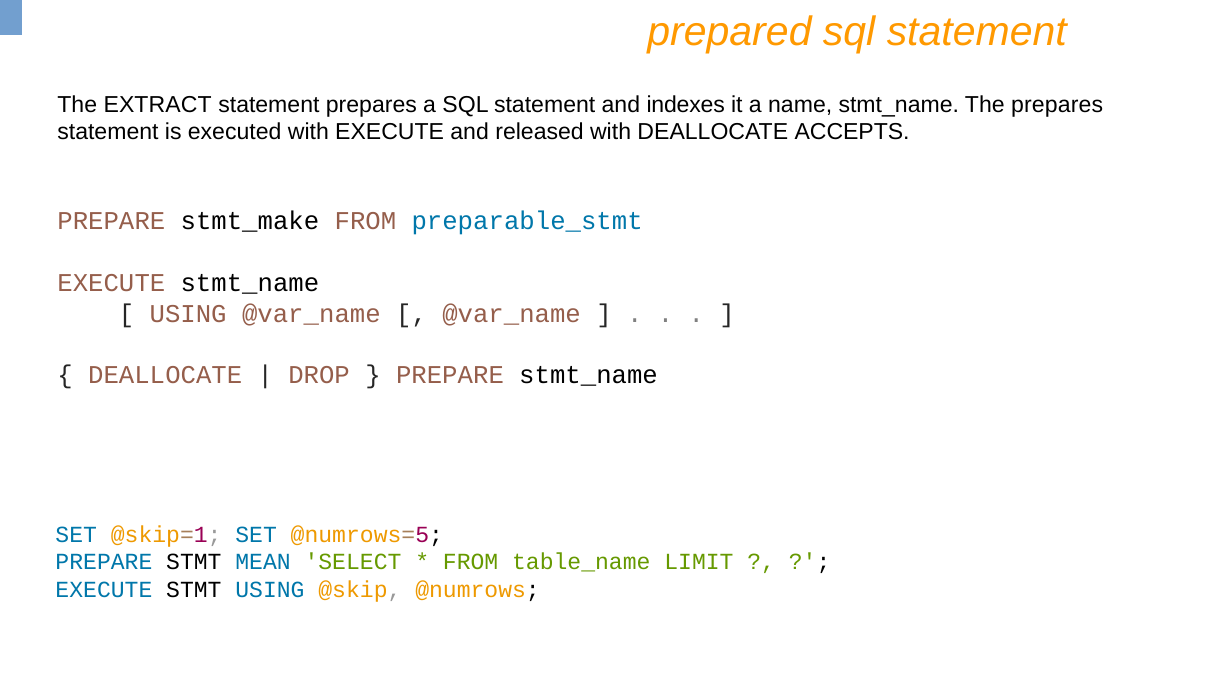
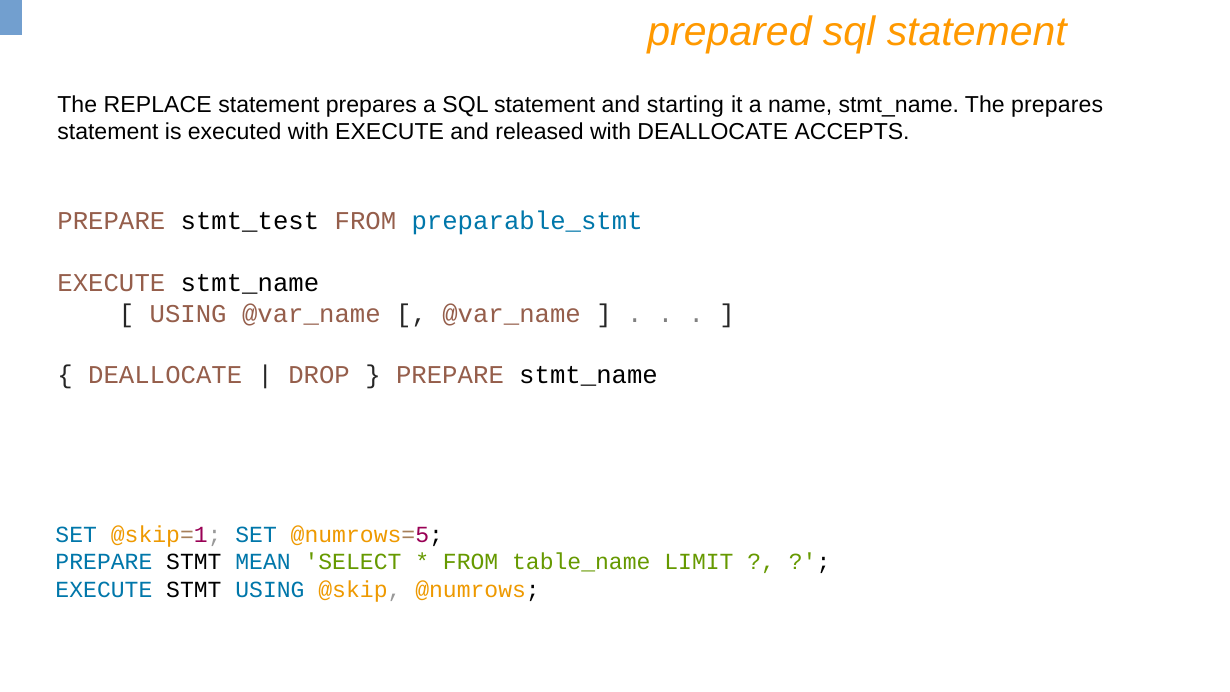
EXTRACT: EXTRACT -> REPLACE
indexes: indexes -> starting
stmt_make: stmt_make -> stmt_test
